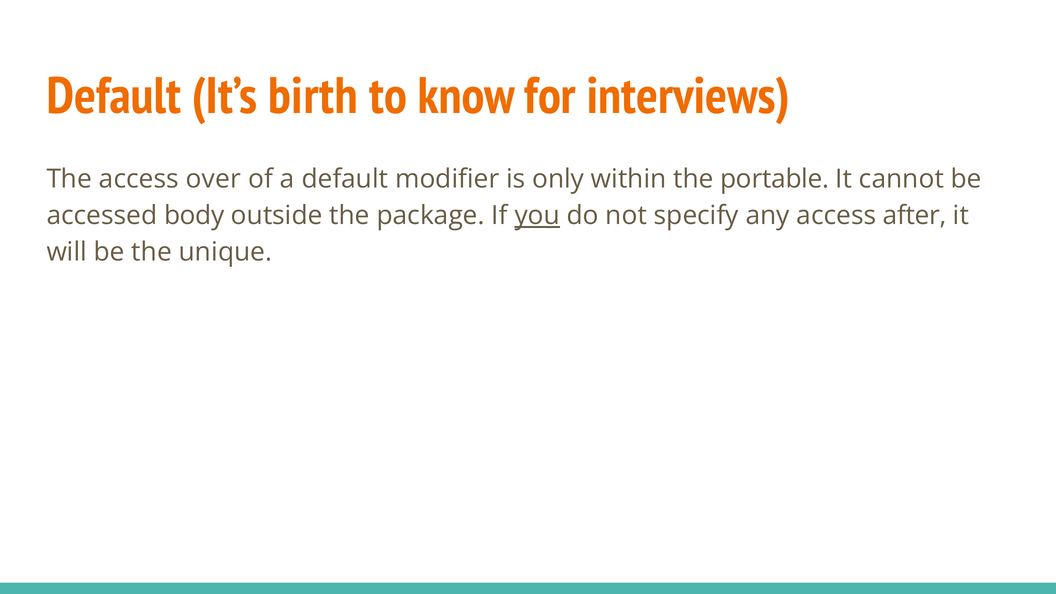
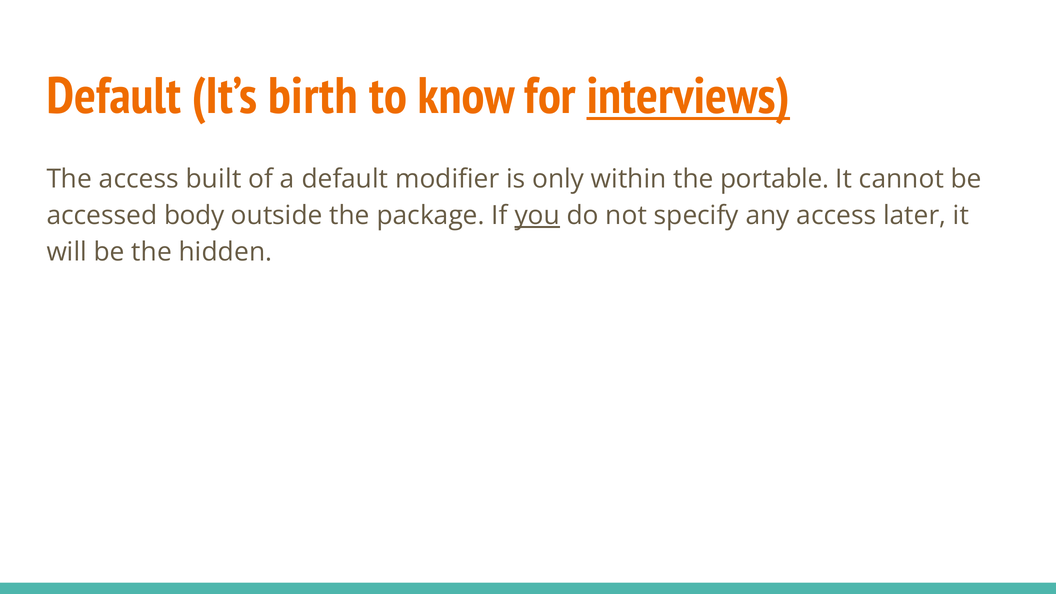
interviews underline: none -> present
over: over -> built
after: after -> later
unique: unique -> hidden
